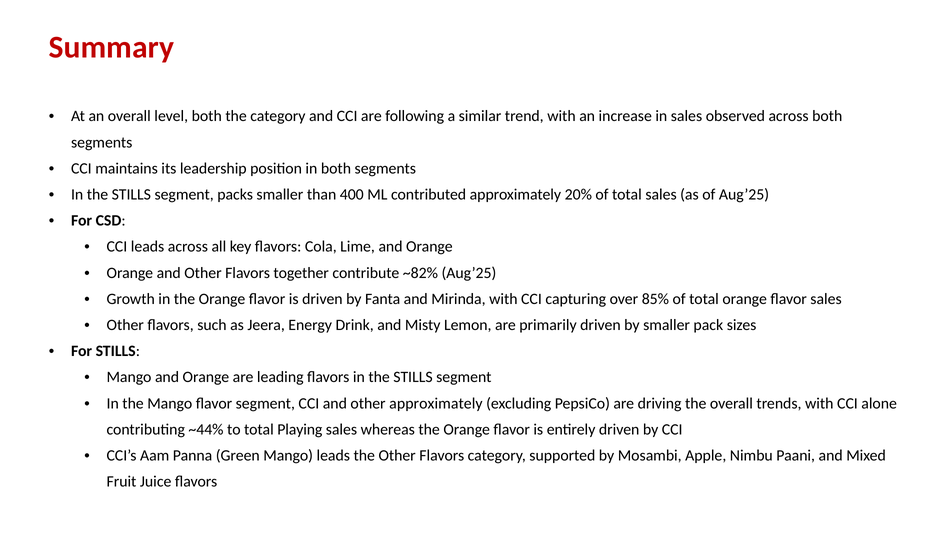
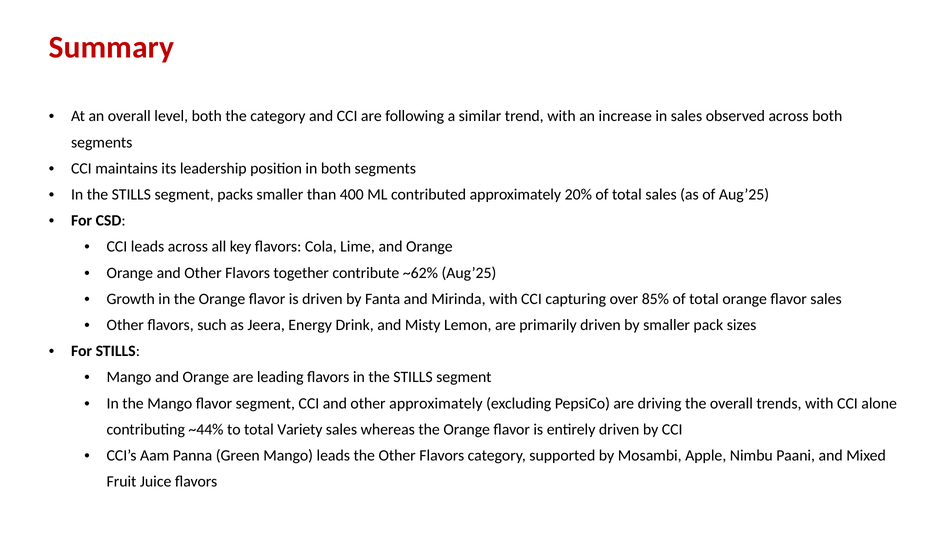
~82%: ~82% -> ~62%
Playing: Playing -> Variety
